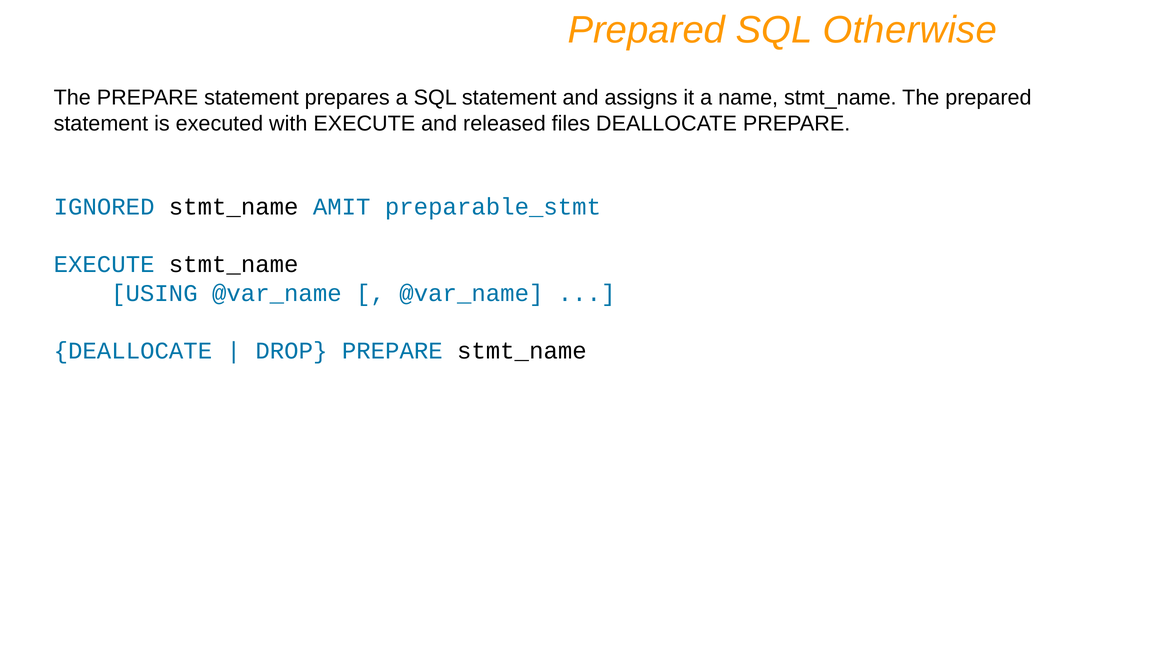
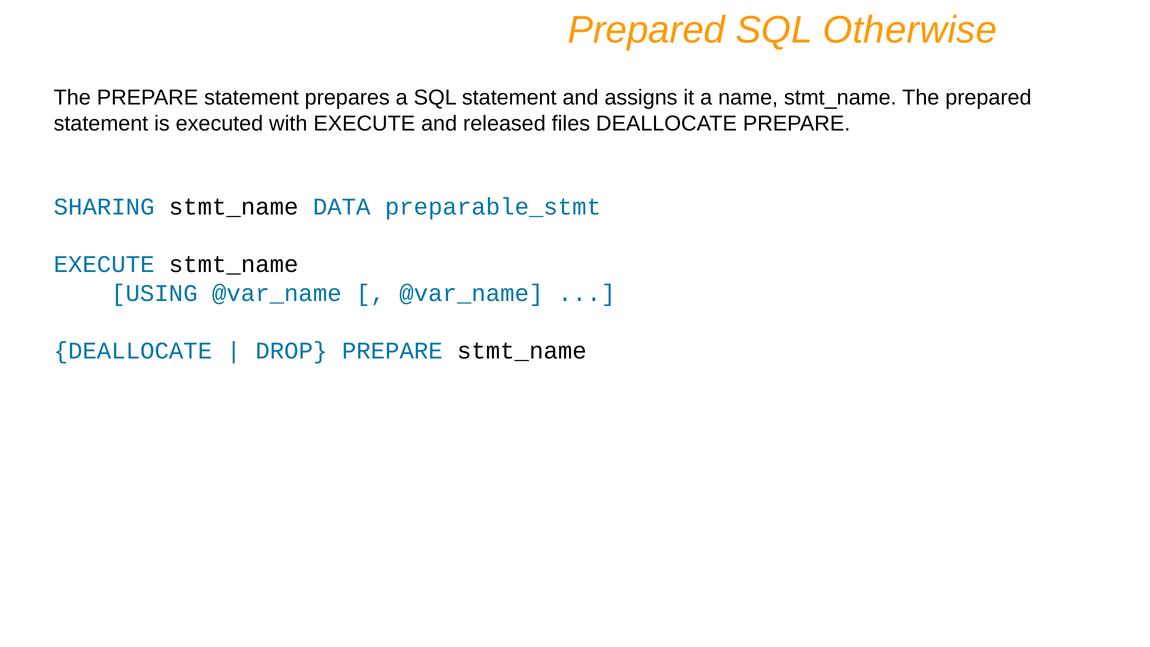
IGNORED: IGNORED -> SHARING
AMIT: AMIT -> DATA
